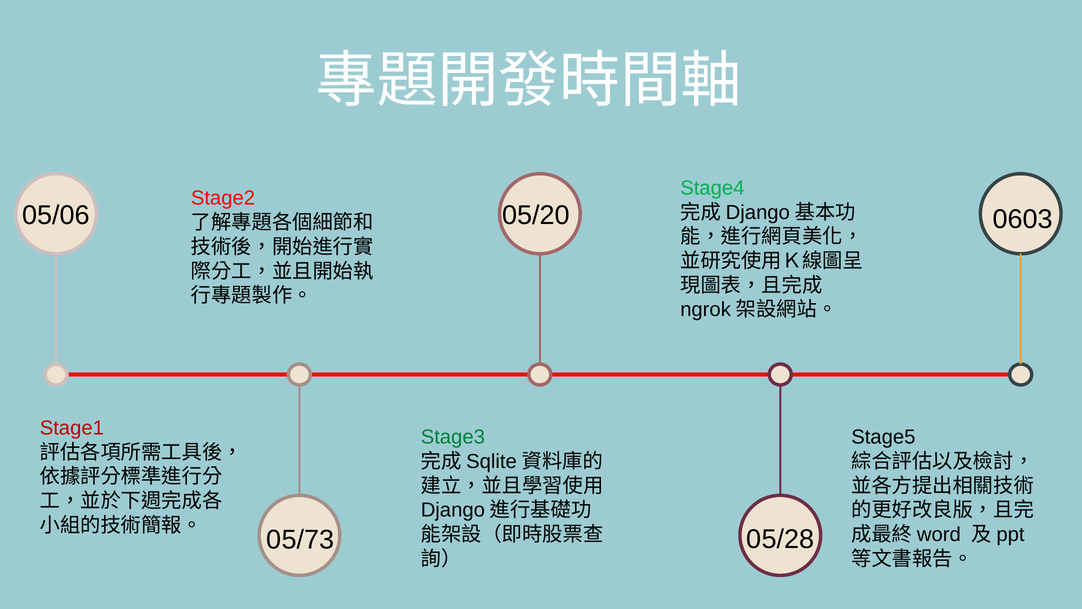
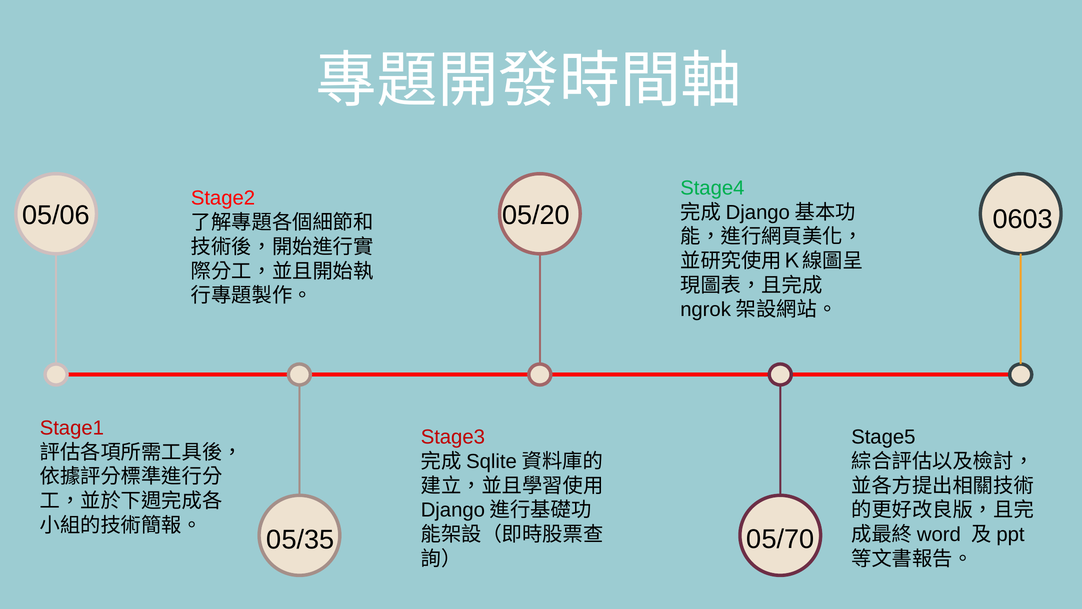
Stage3 colour: green -> red
05/28: 05/28 -> 05/70
05/73: 05/73 -> 05/35
